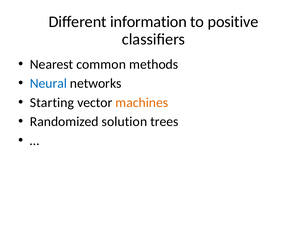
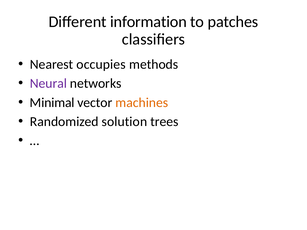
positive: positive -> patches
common: common -> occupies
Neural colour: blue -> purple
Starting: Starting -> Minimal
